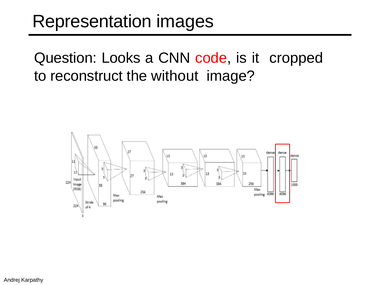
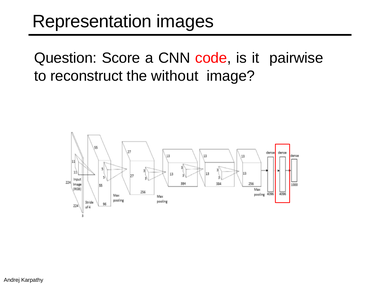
Looks: Looks -> Score
cropped: cropped -> pairwise
